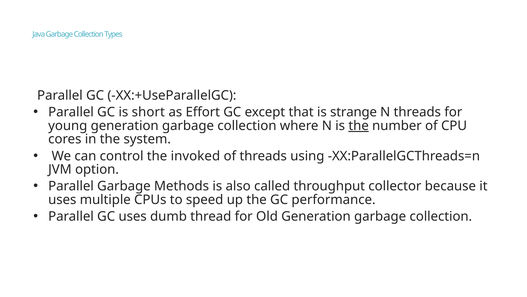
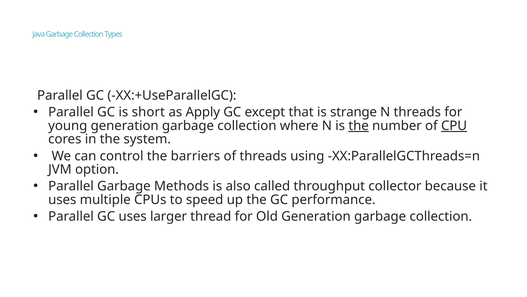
Effort: Effort -> Apply
CPU underline: none -> present
invoked: invoked -> barriers
dumb: dumb -> larger
